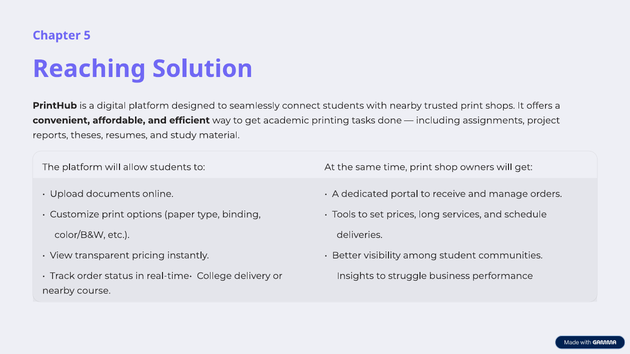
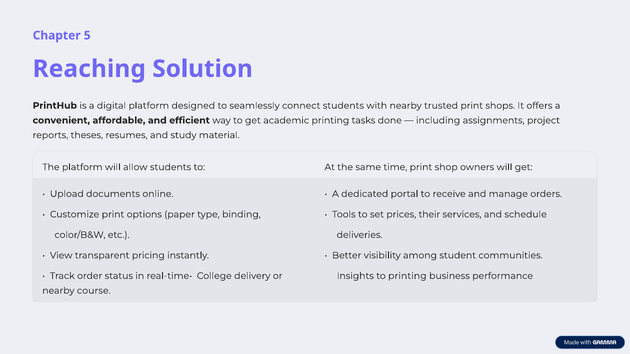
long: long -> their
to struggle: struggle -> printing
